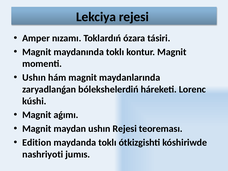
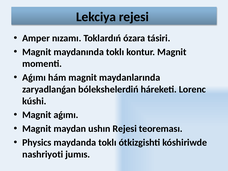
Ushın at (34, 78): Ushın -> Aǵımı
Edition: Edition -> Physics
